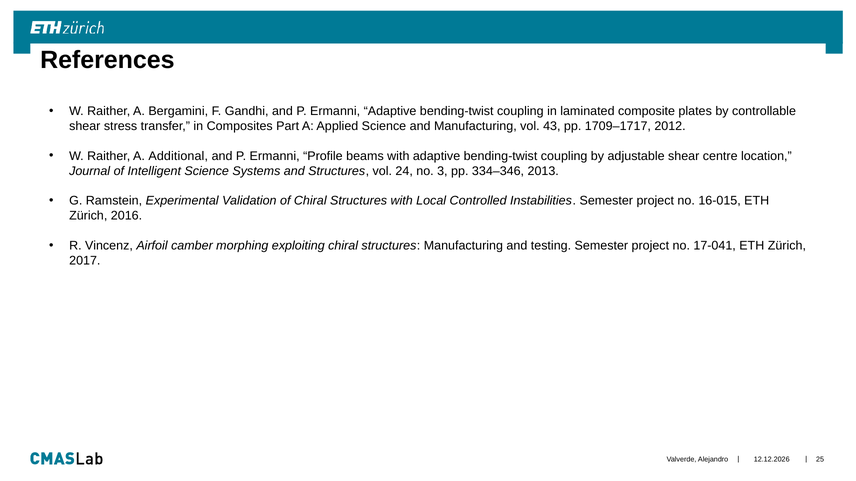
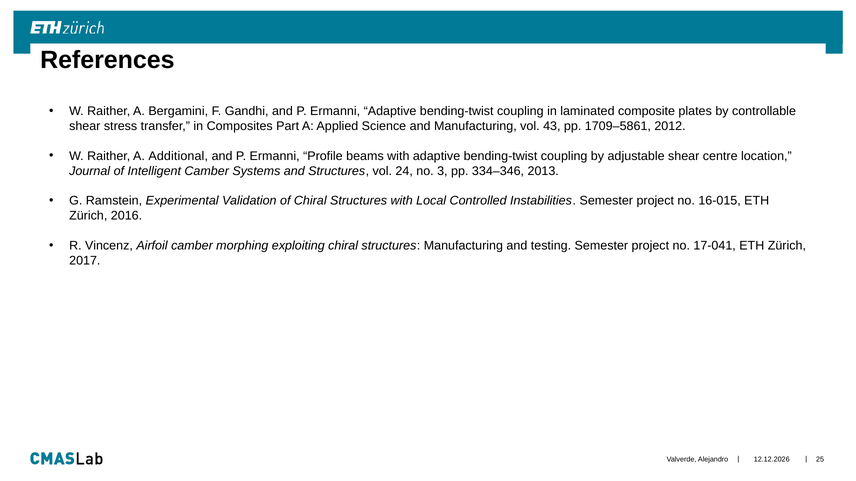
1709–1717: 1709–1717 -> 1709–5861
Intelligent Science: Science -> Camber
